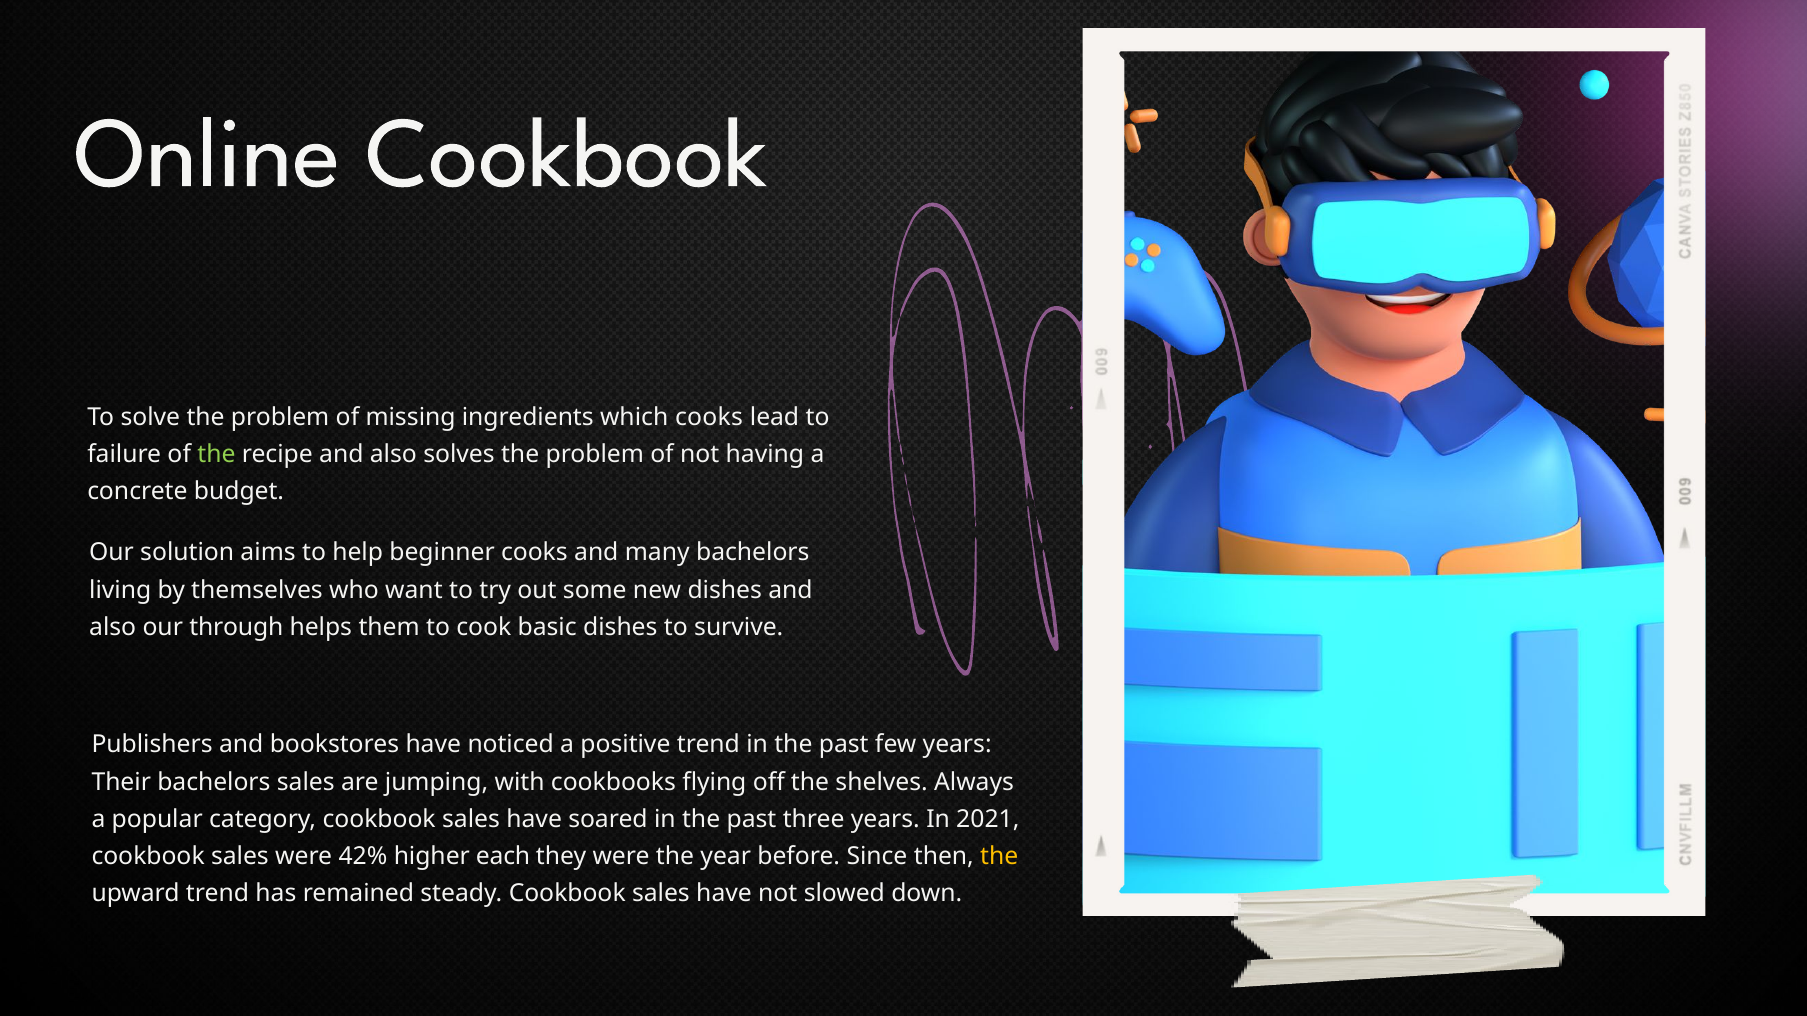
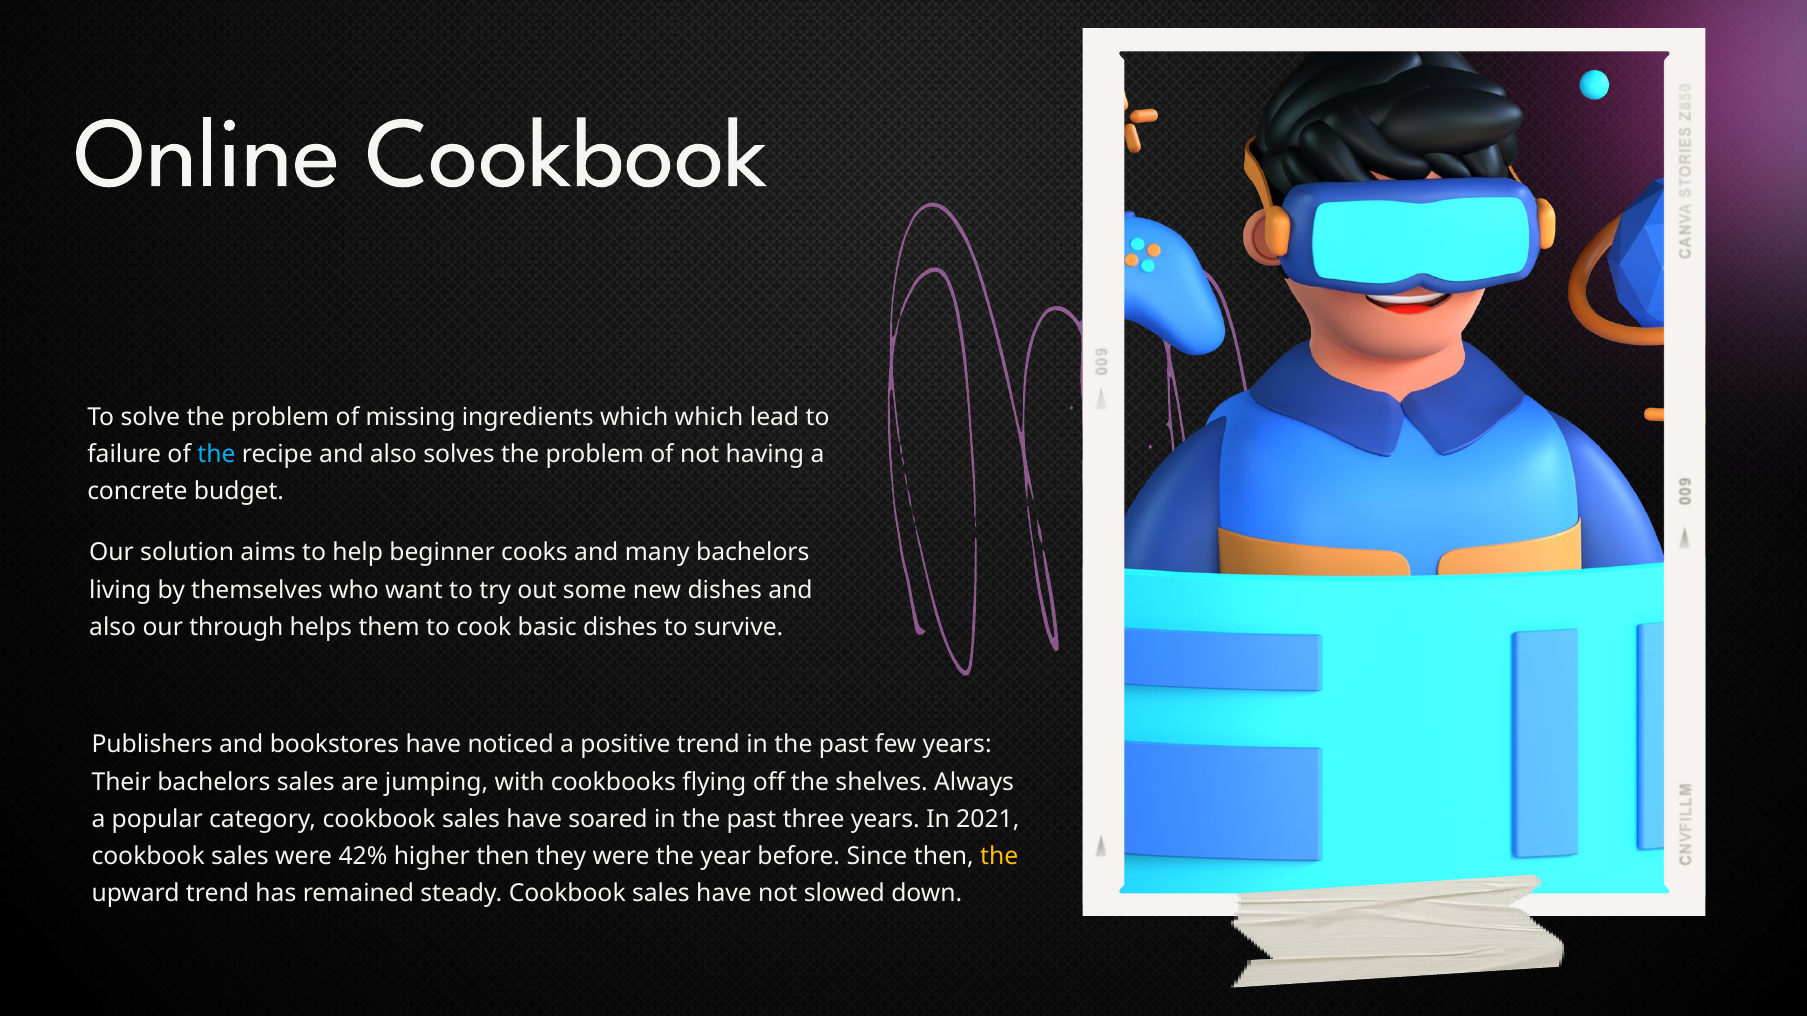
which cooks: cooks -> which
the at (216, 455) colour: light green -> light blue
higher each: each -> then
